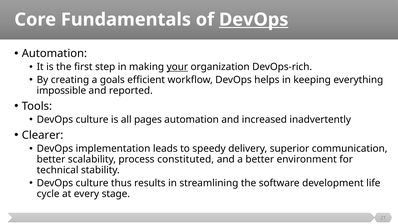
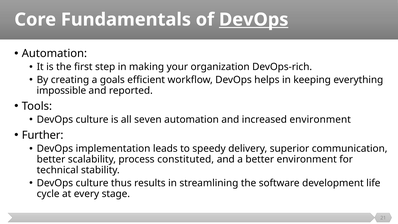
your underline: present -> none
pages: pages -> seven
increased inadvertently: inadvertently -> environment
Clearer: Clearer -> Further
